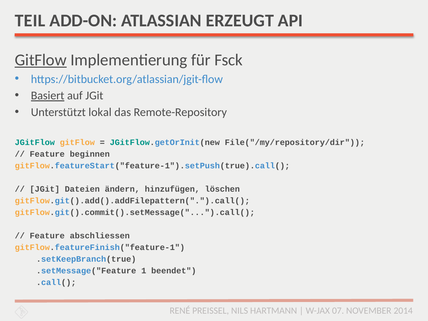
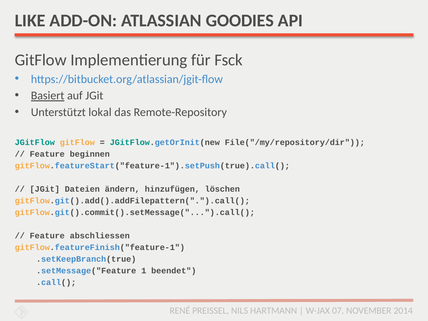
TEIL: TEIL -> LIKE
ERZEUGT: ERZEUGT -> GOODIES
GitFlow at (41, 60) underline: present -> none
